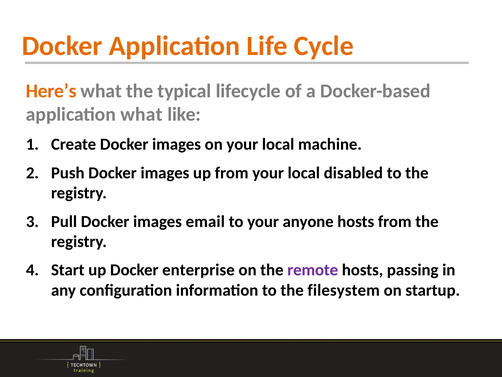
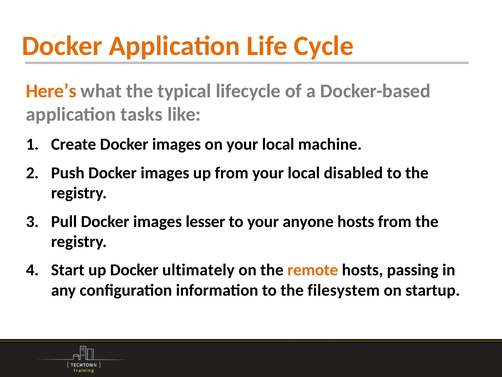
application what: what -> tasks
email: email -> lesser
enterprise: enterprise -> ultimately
remote colour: purple -> orange
